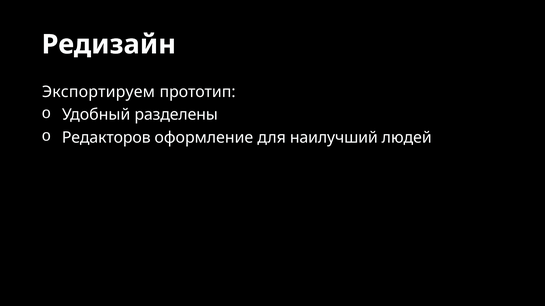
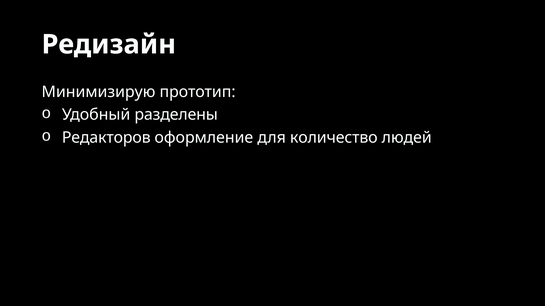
Экспортируем: Экспортируем -> Минимизирую
наилучший: наилучший -> количество
